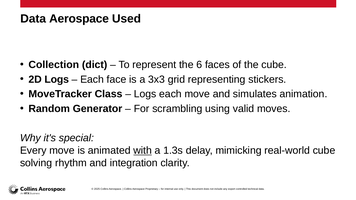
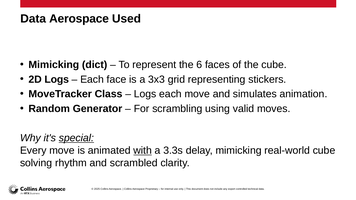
Collection at (54, 65): Collection -> Mimicking
special underline: none -> present
1.3s: 1.3s -> 3.3s
integration: integration -> scrambled
